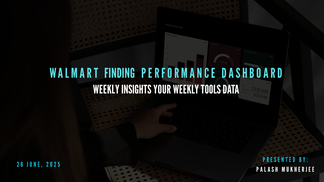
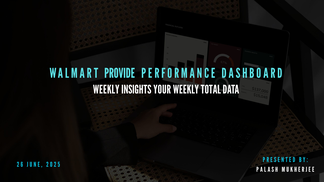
FINDING: FINDING -> PROVIDE
TOOLS: TOOLS -> TOTAL
